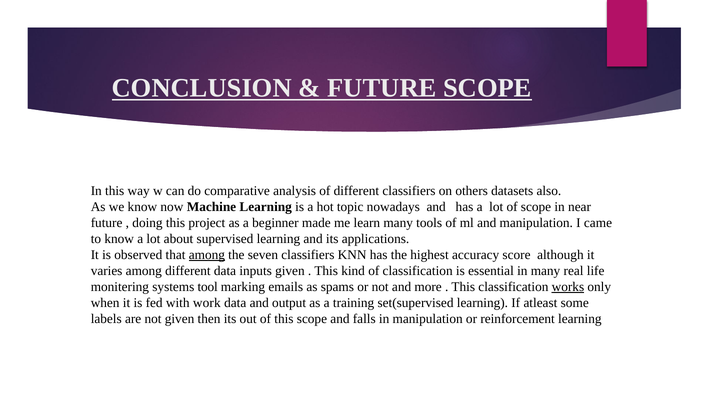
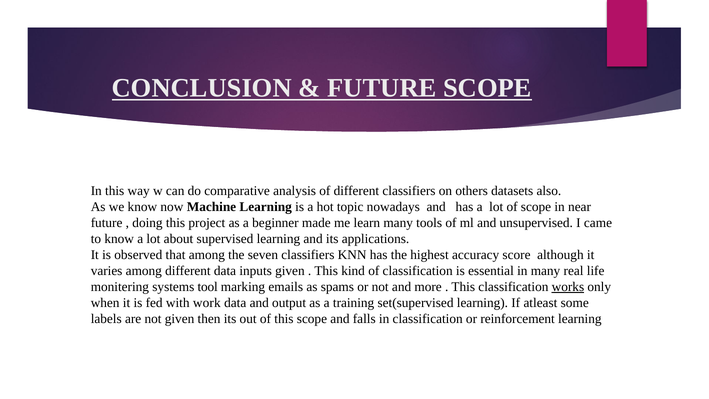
and manipulation: manipulation -> unsupervised
among at (207, 255) underline: present -> none
in manipulation: manipulation -> classification
